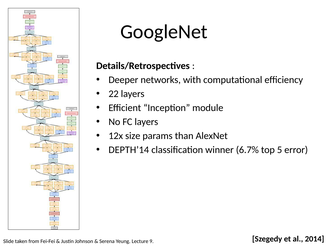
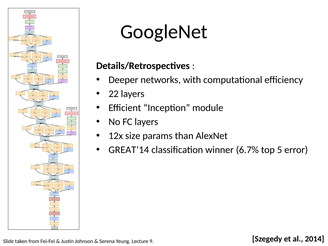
DEPTH’14: DEPTH’14 -> GREAT’14
